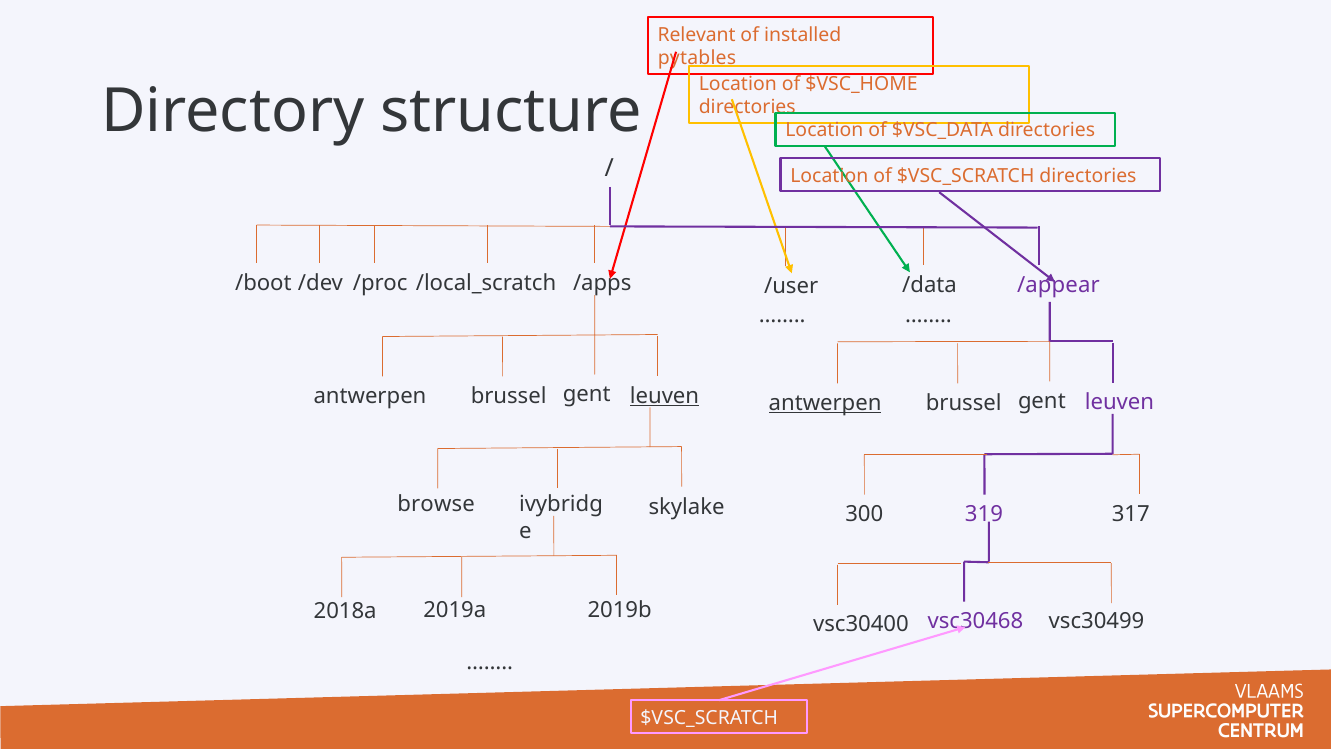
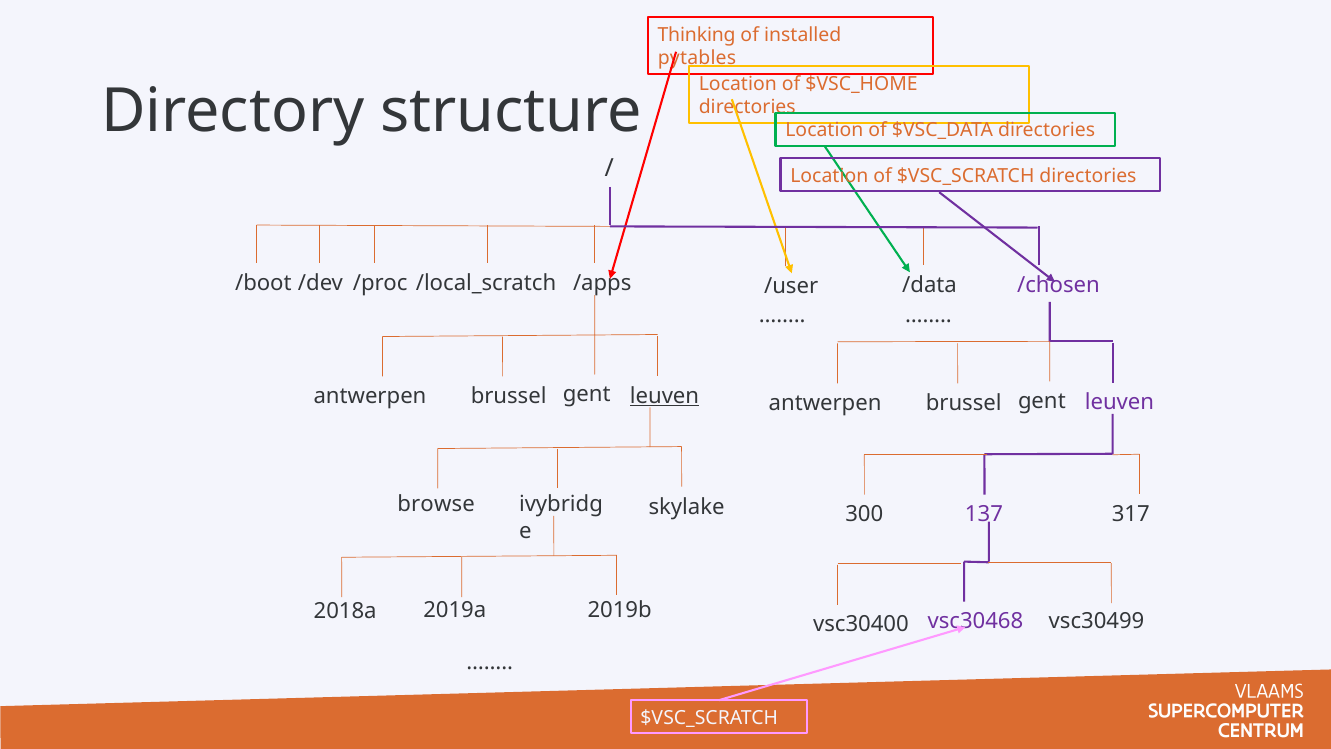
Relevant: Relevant -> Thinking
/appear: /appear -> /chosen
antwerpen at (825, 403) underline: present -> none
319: 319 -> 137
